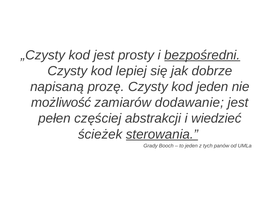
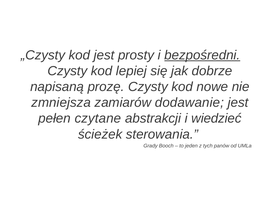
kod jeden: jeden -> nowe
możliwość: możliwość -> zmniejsza
częściej: częściej -> czytane
sterowania underline: present -> none
